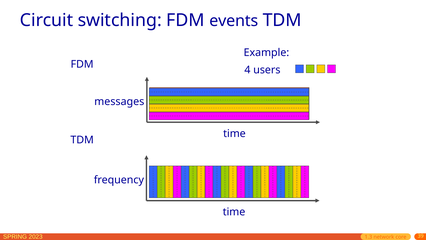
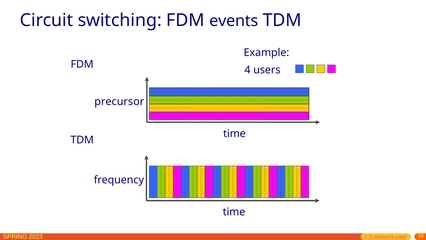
messages: messages -> precursor
